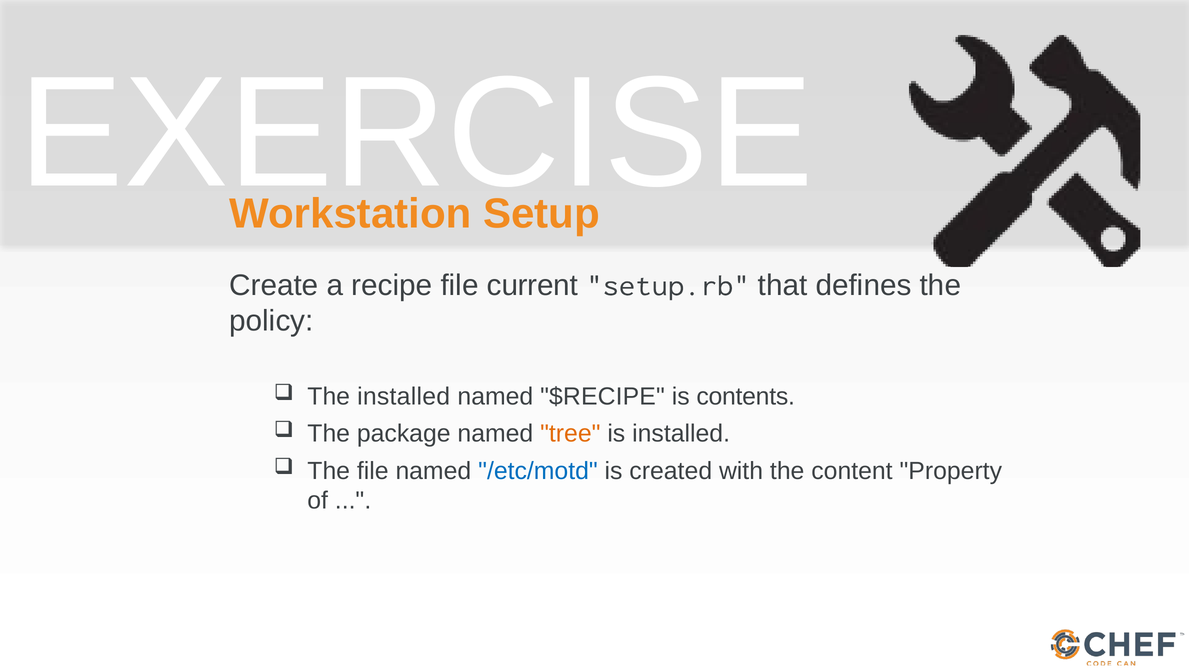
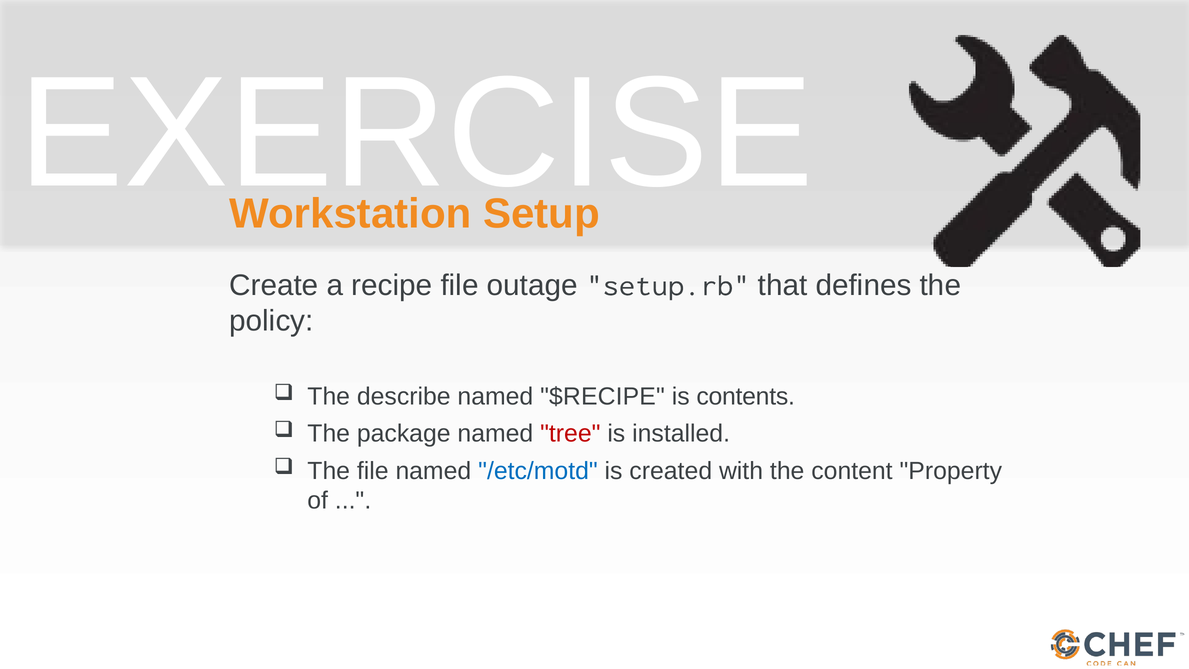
current: current -> outage
The installed: installed -> describe
tree colour: orange -> red
